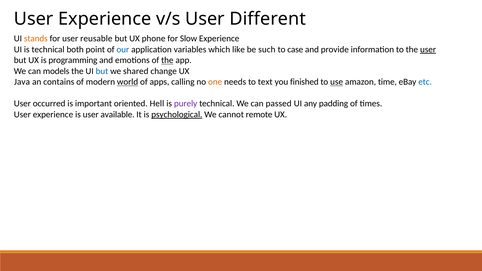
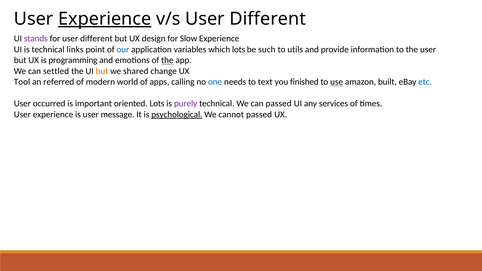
Experience at (105, 19) underline: none -> present
stands colour: orange -> purple
for user reusable: reusable -> different
phone: phone -> design
both: both -> links
which like: like -> lots
case: case -> utils
user at (428, 49) underline: present -> none
models: models -> settled
but at (102, 71) colour: blue -> orange
Java: Java -> Tool
contains: contains -> referred
world underline: present -> none
one colour: orange -> blue
time: time -> built
oriented Hell: Hell -> Lots
padding: padding -> services
available: available -> message
cannot remote: remote -> passed
